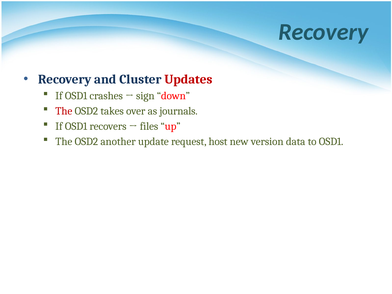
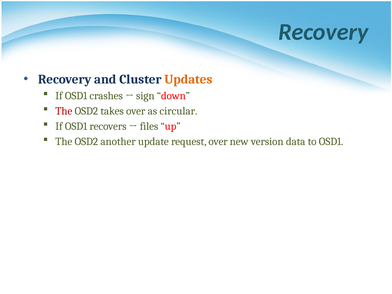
Updates colour: red -> orange
journals: journals -> circular
request host: host -> over
